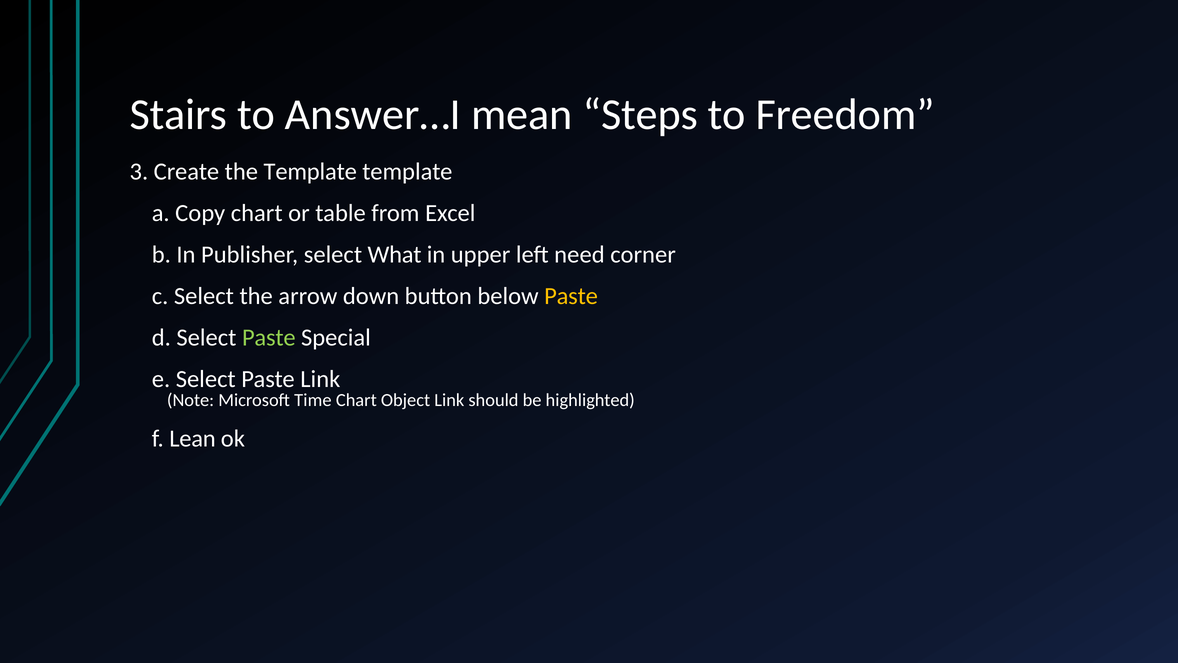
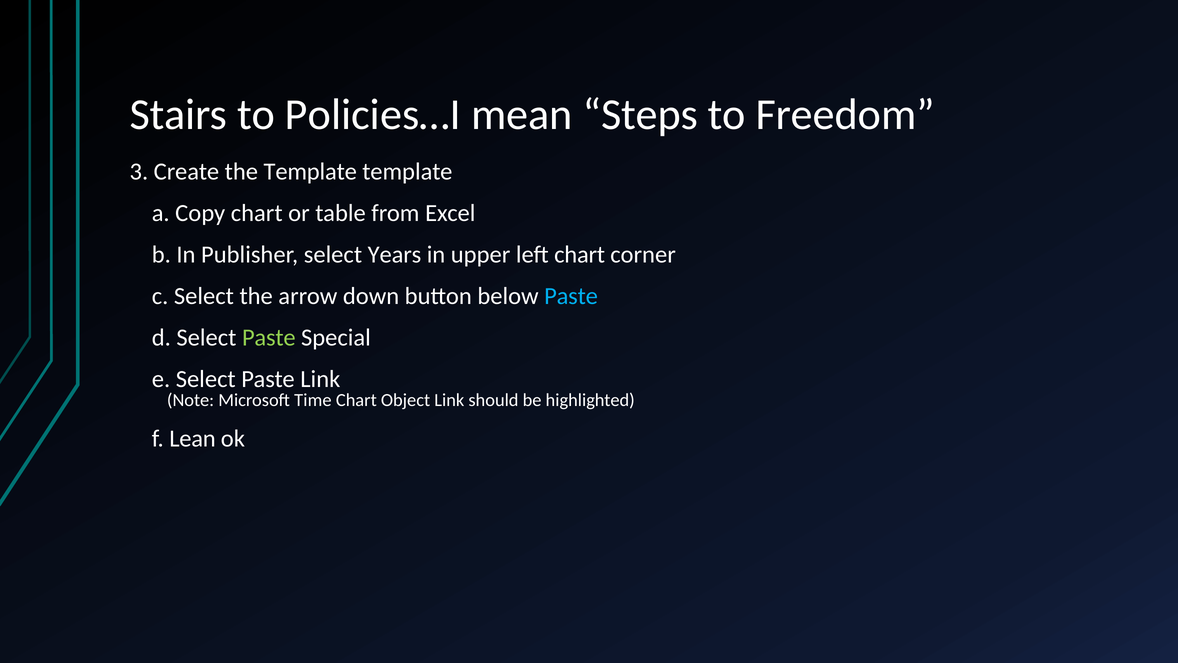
Answer…I: Answer…I -> Policies…I
What: What -> Years
left need: need -> chart
Paste at (571, 296) colour: yellow -> light blue
